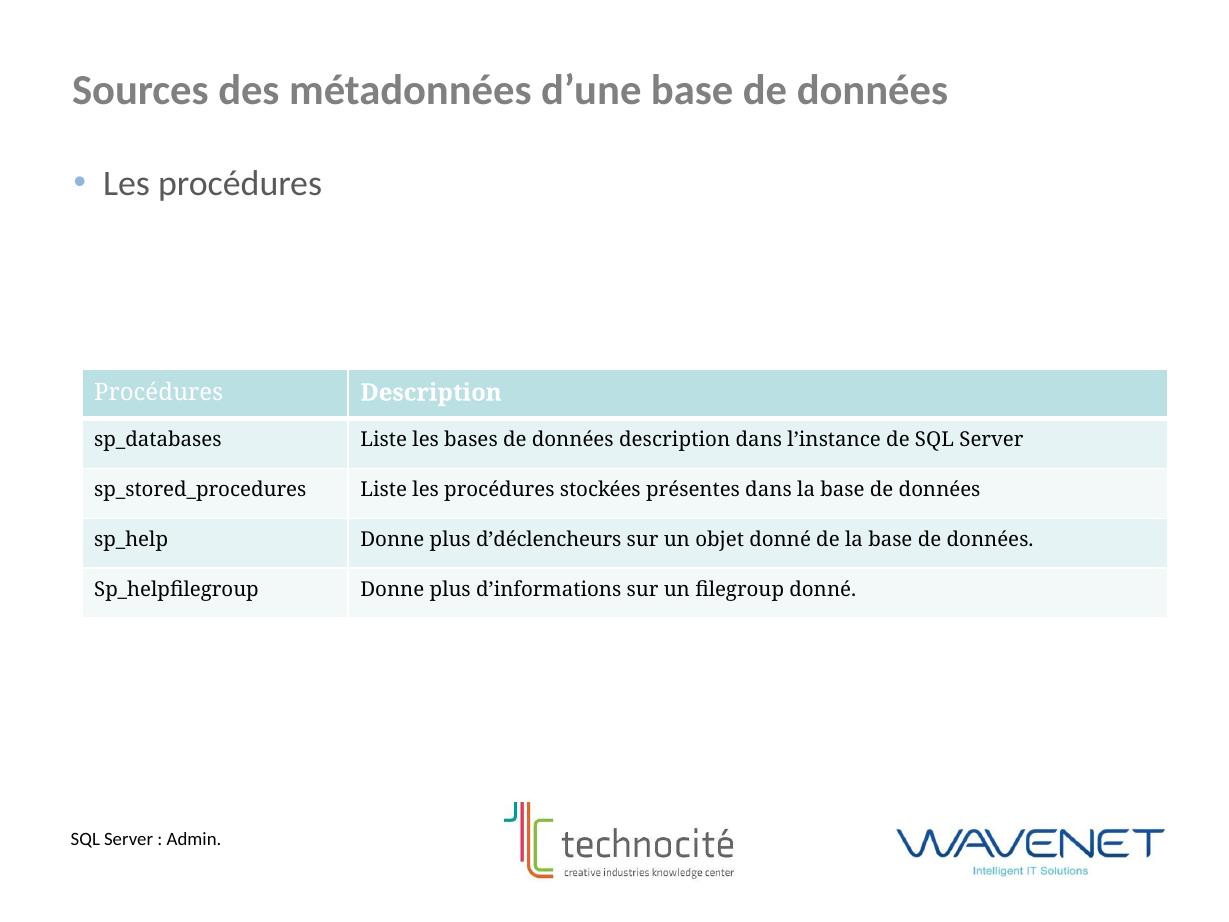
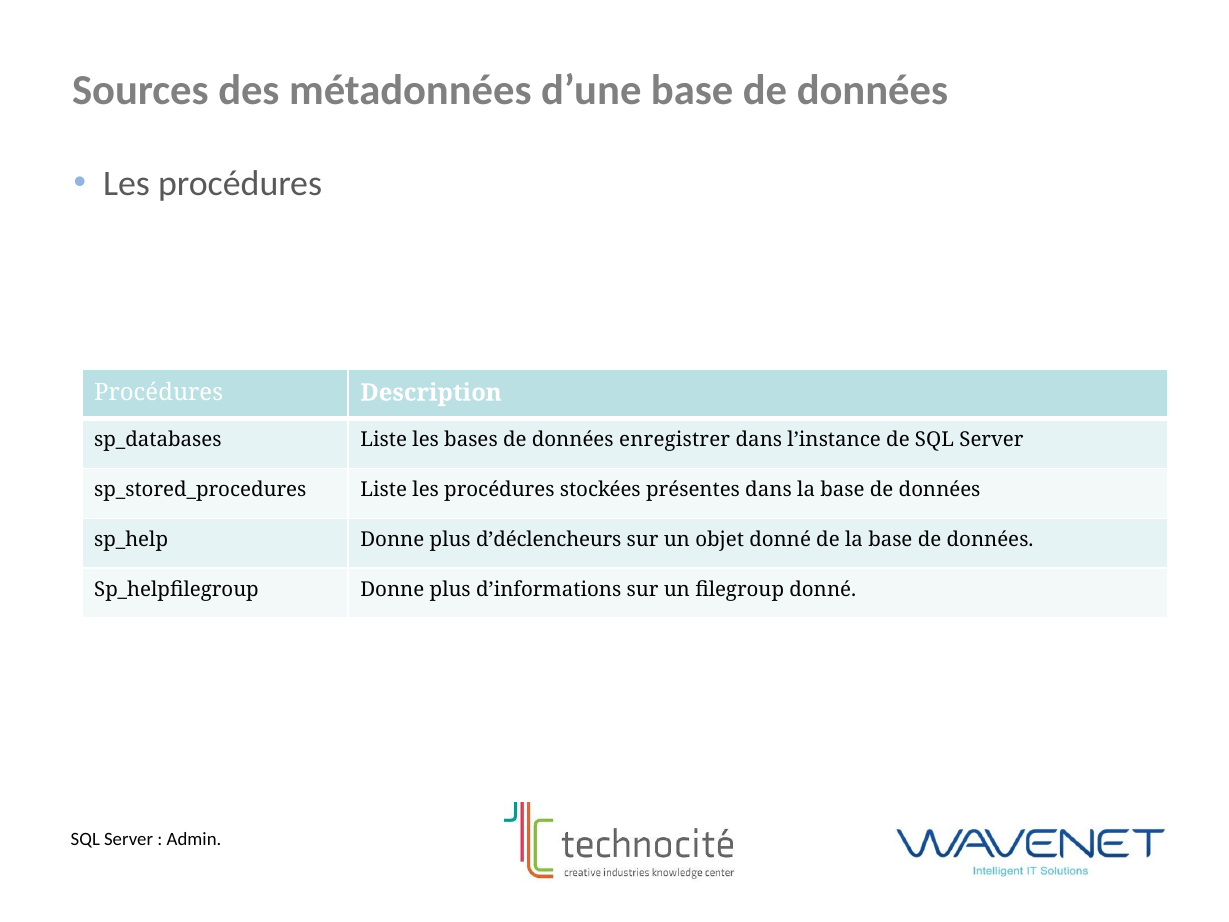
données description: description -> enregistrer
